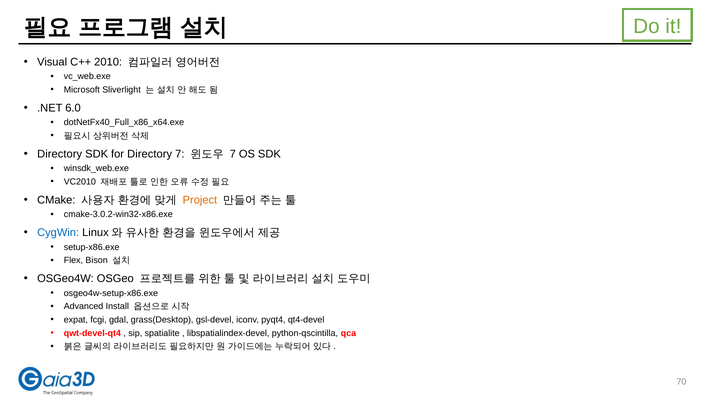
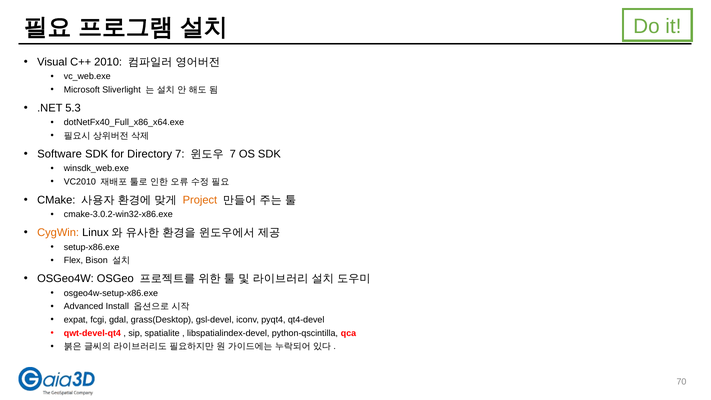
6.0: 6.0 -> 5.3
Directory at (60, 154): Directory -> Software
CygWin colour: blue -> orange
